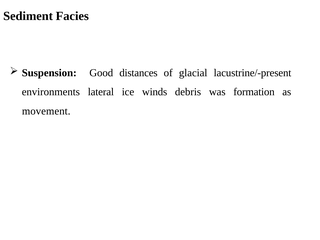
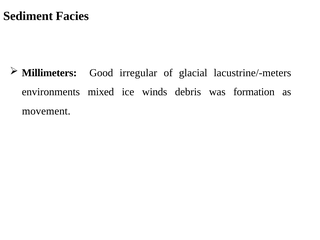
Suspension: Suspension -> Millimeters
distances: distances -> irregular
lacustrine/-present: lacustrine/-present -> lacustrine/-meters
lateral: lateral -> mixed
